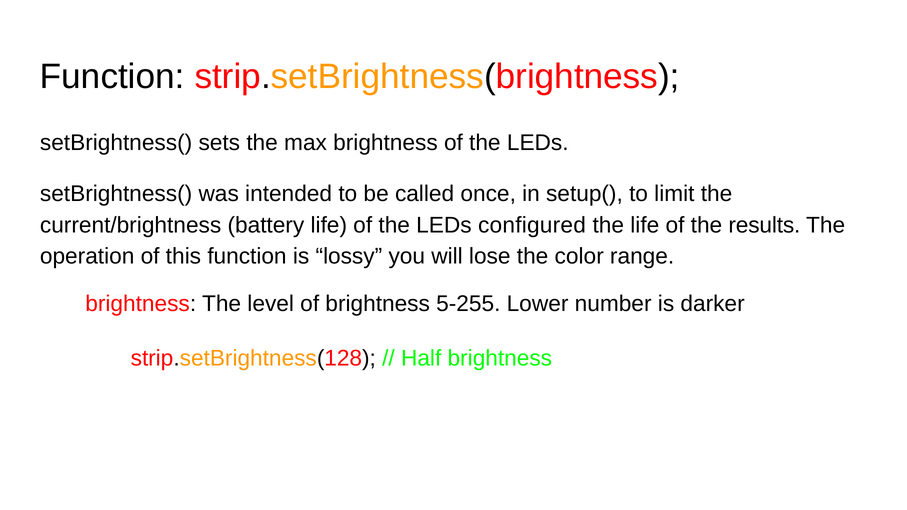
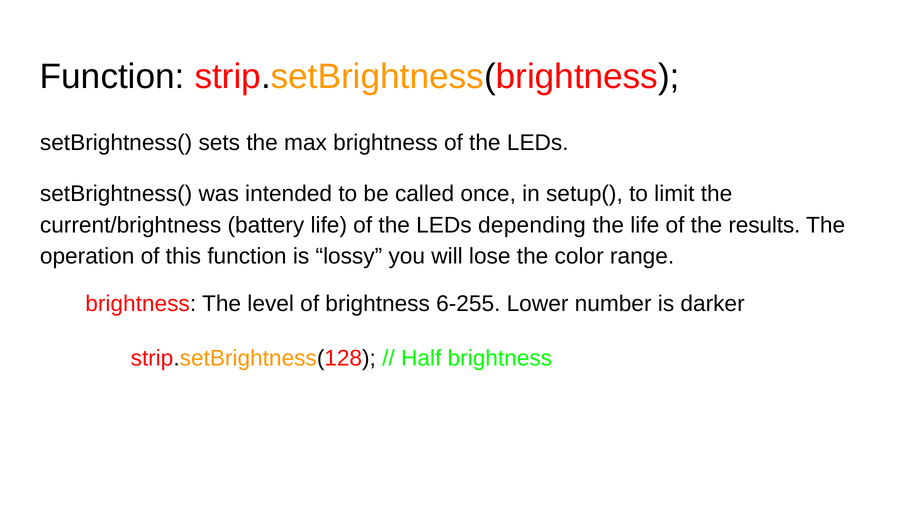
configured: configured -> depending
5-255: 5-255 -> 6-255
